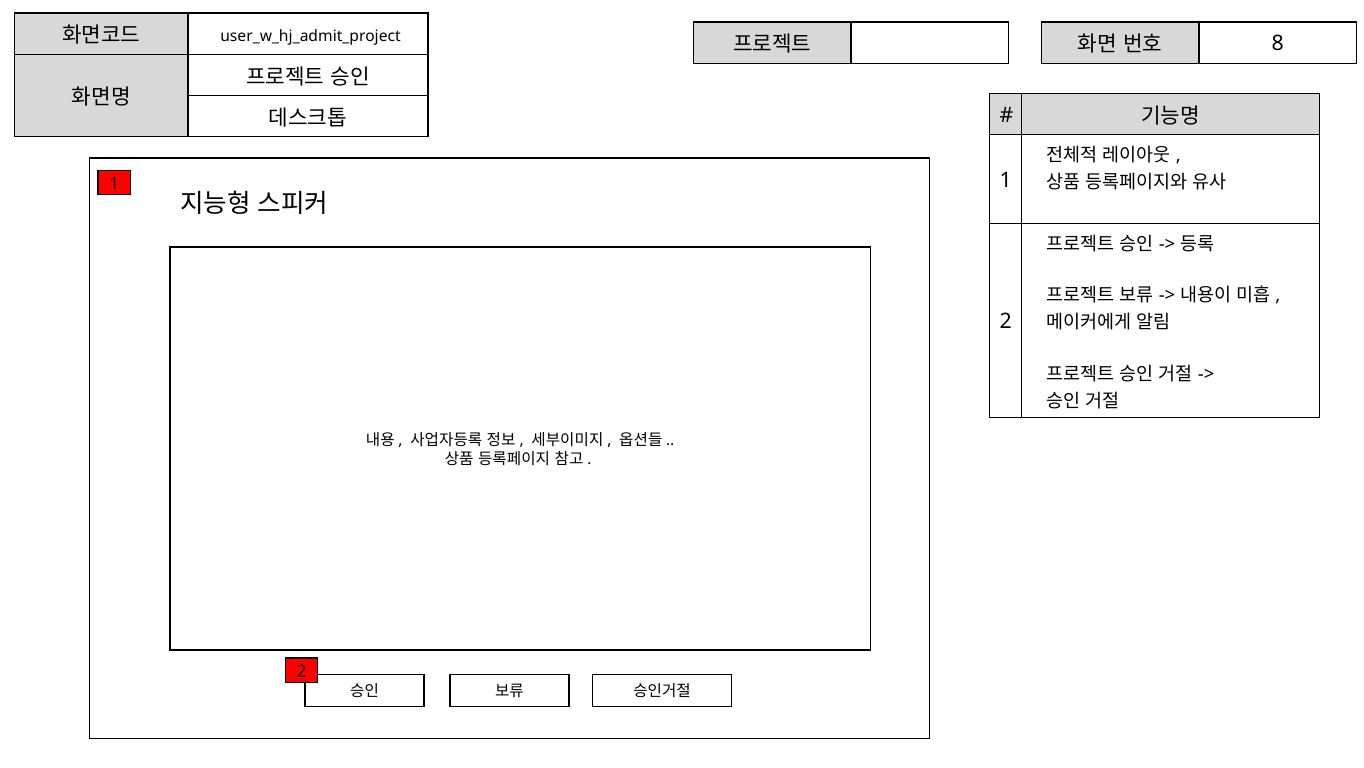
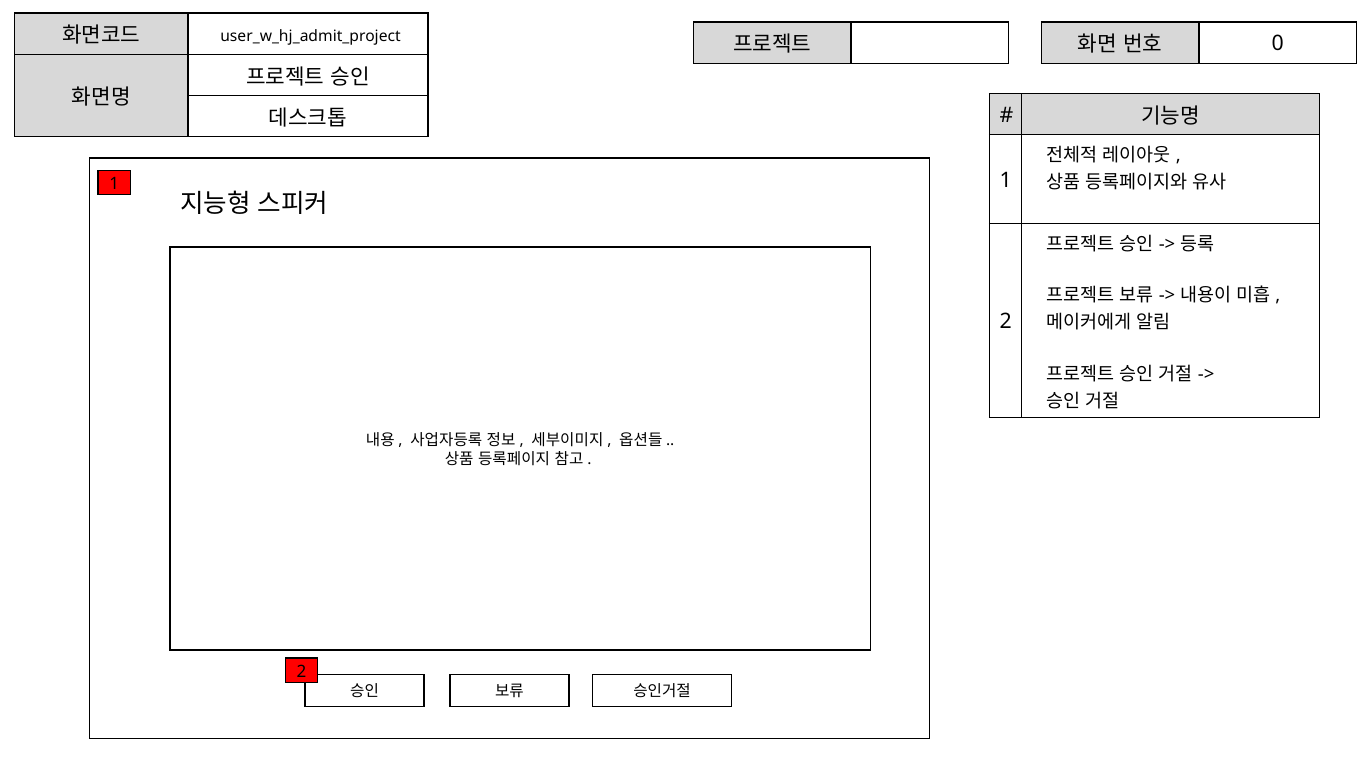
8: 8 -> 0
